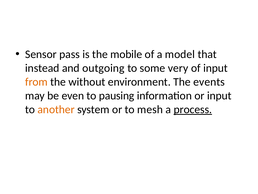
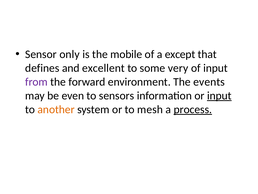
pass: pass -> only
model: model -> except
instead: instead -> defines
outgoing: outgoing -> excellent
from colour: orange -> purple
without: without -> forward
pausing: pausing -> sensors
input at (219, 95) underline: none -> present
